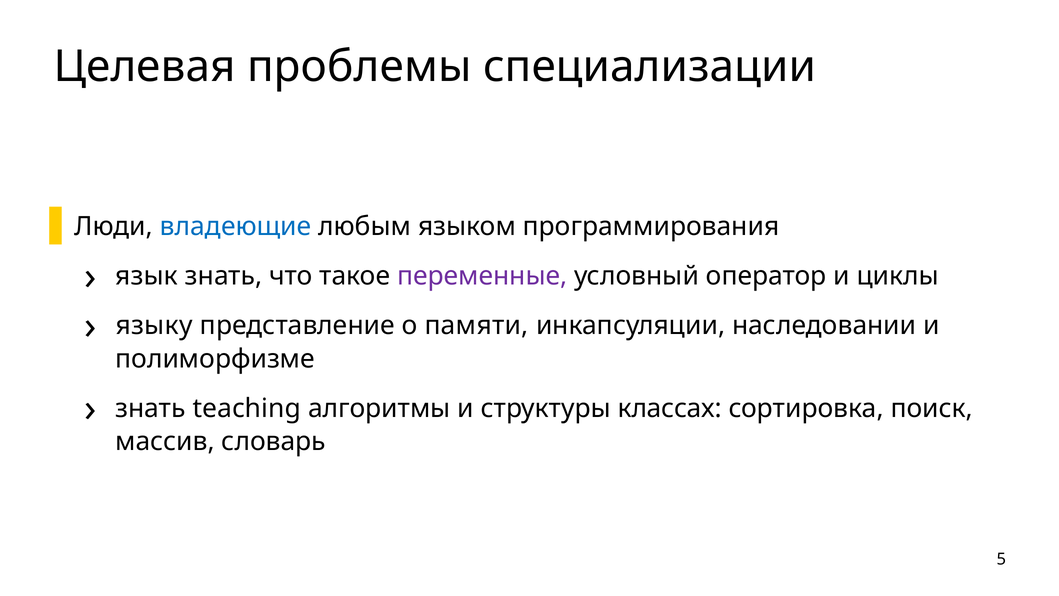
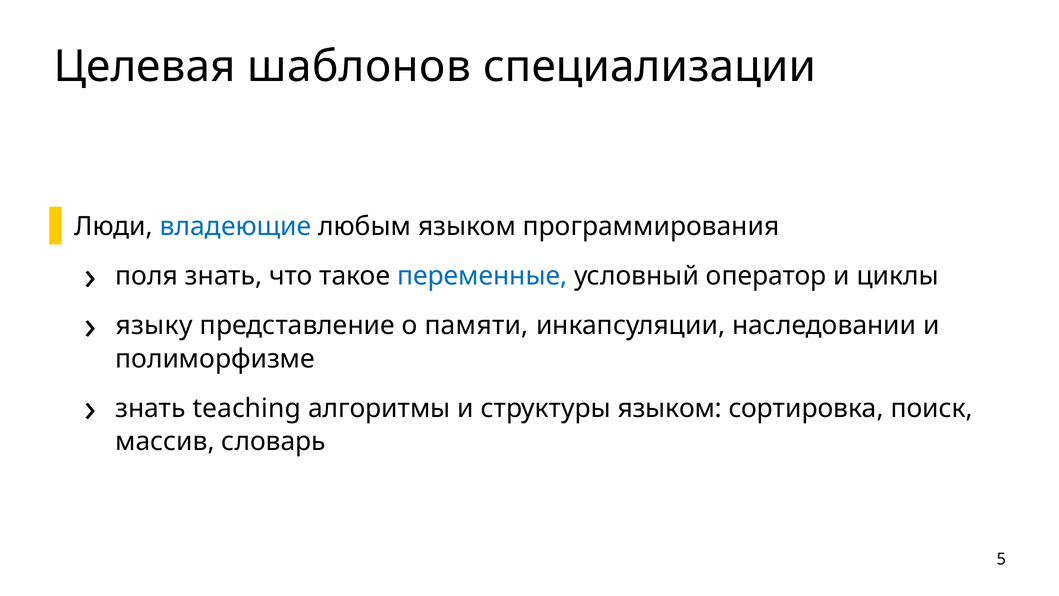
проблемы: проблемы -> шаблонов
язык: язык -> поля
переменные colour: purple -> blue
структуры классах: классах -> языком
